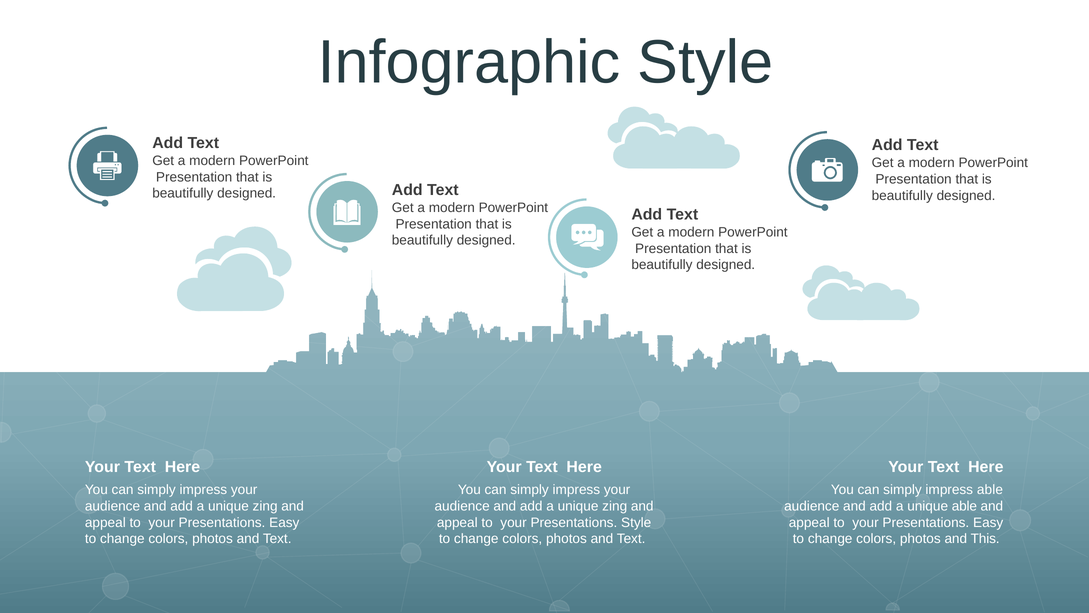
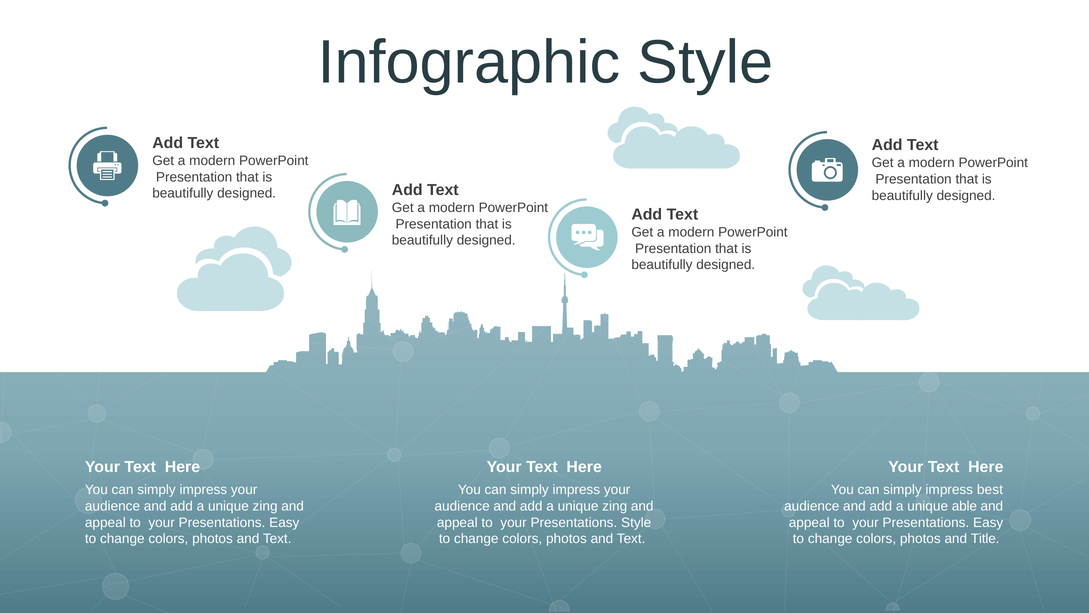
impress able: able -> best
This: This -> Title
